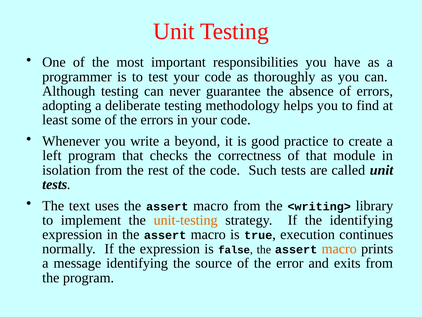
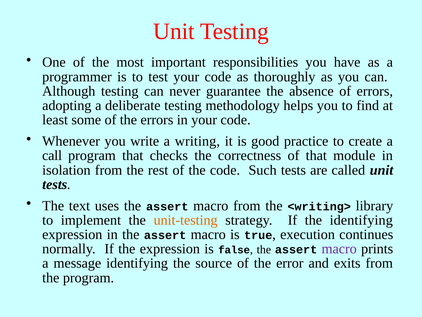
beyond: beyond -> writing
left: left -> call
macro at (339, 249) colour: orange -> purple
